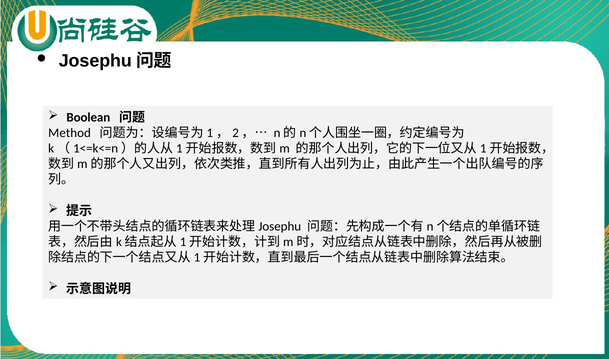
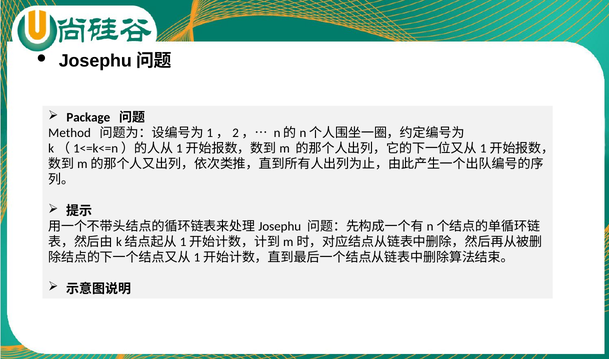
Boolean: Boolean -> Package
